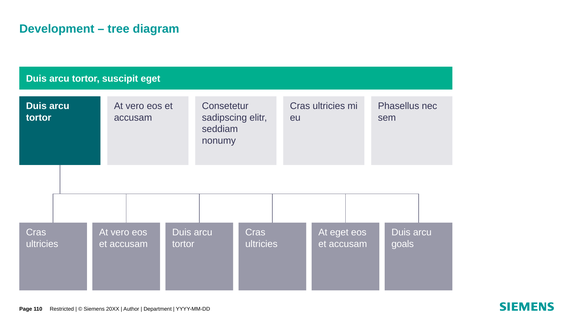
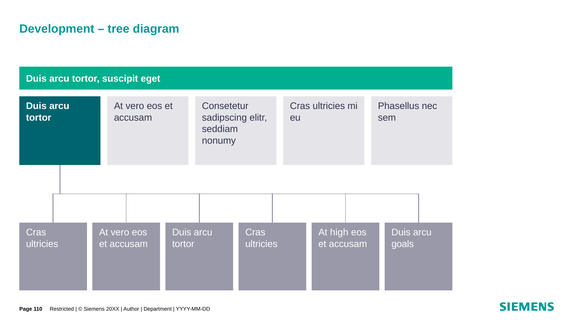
At eget: eget -> high
